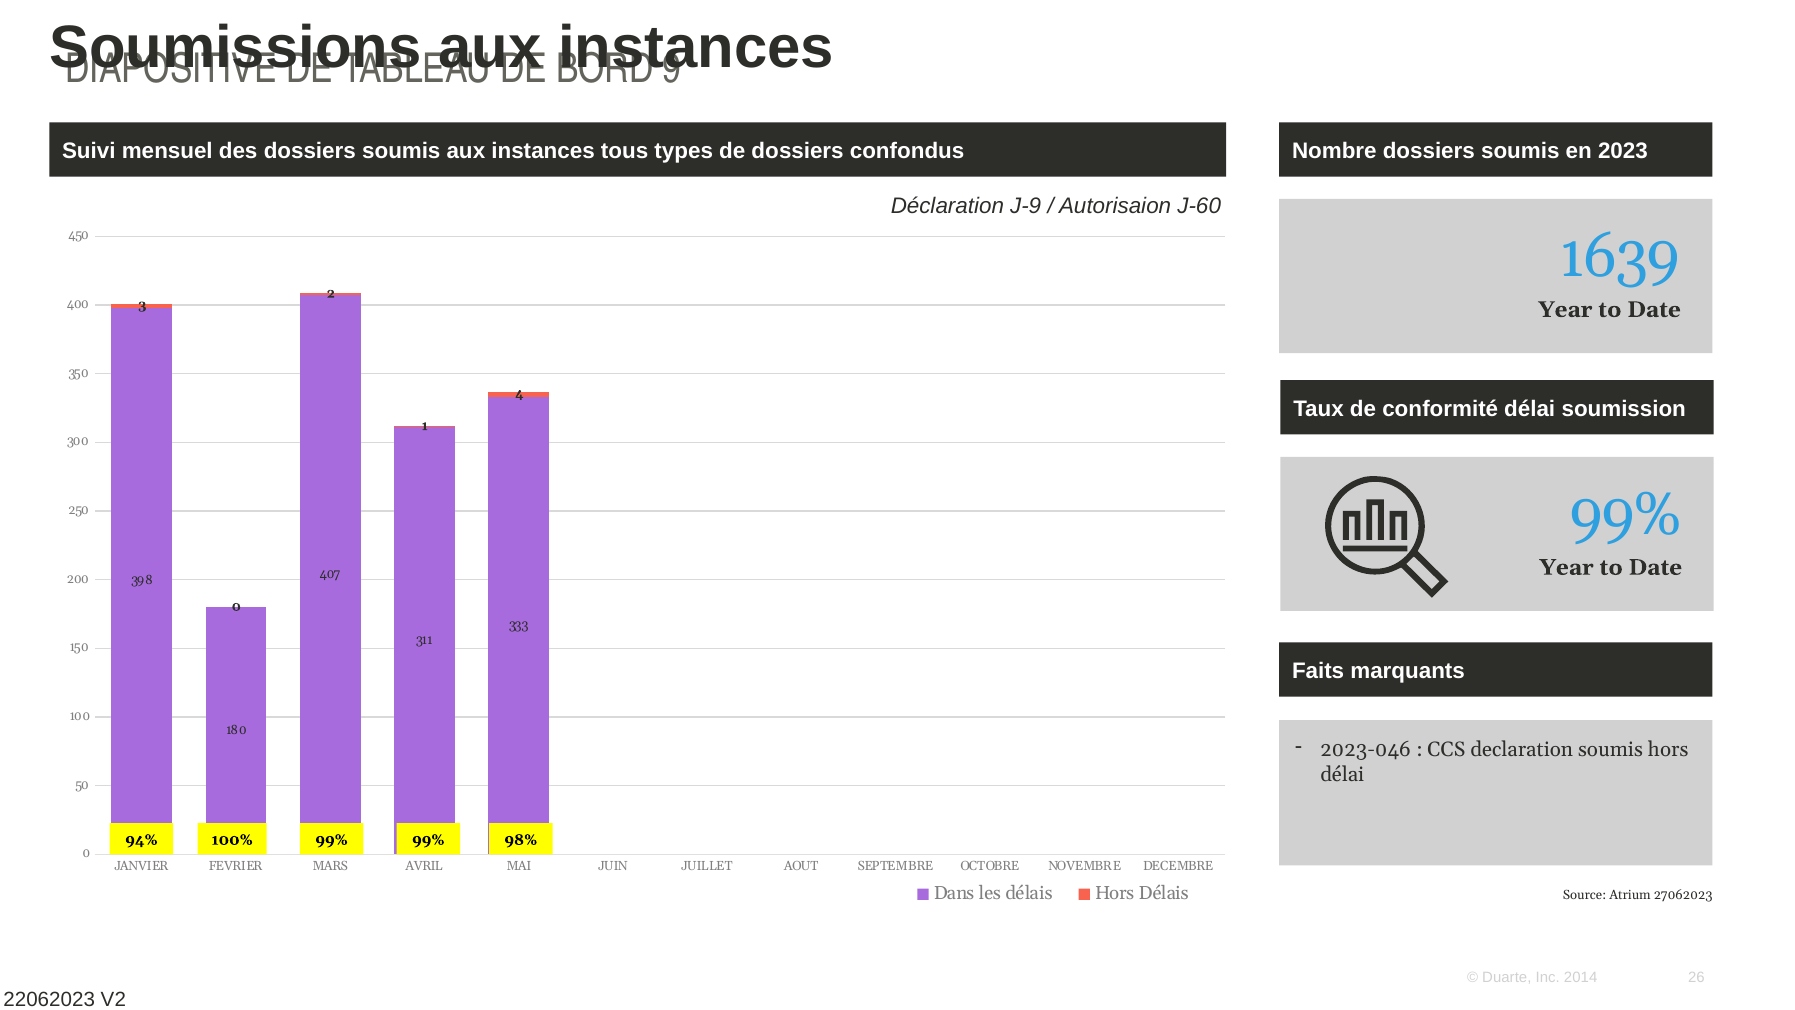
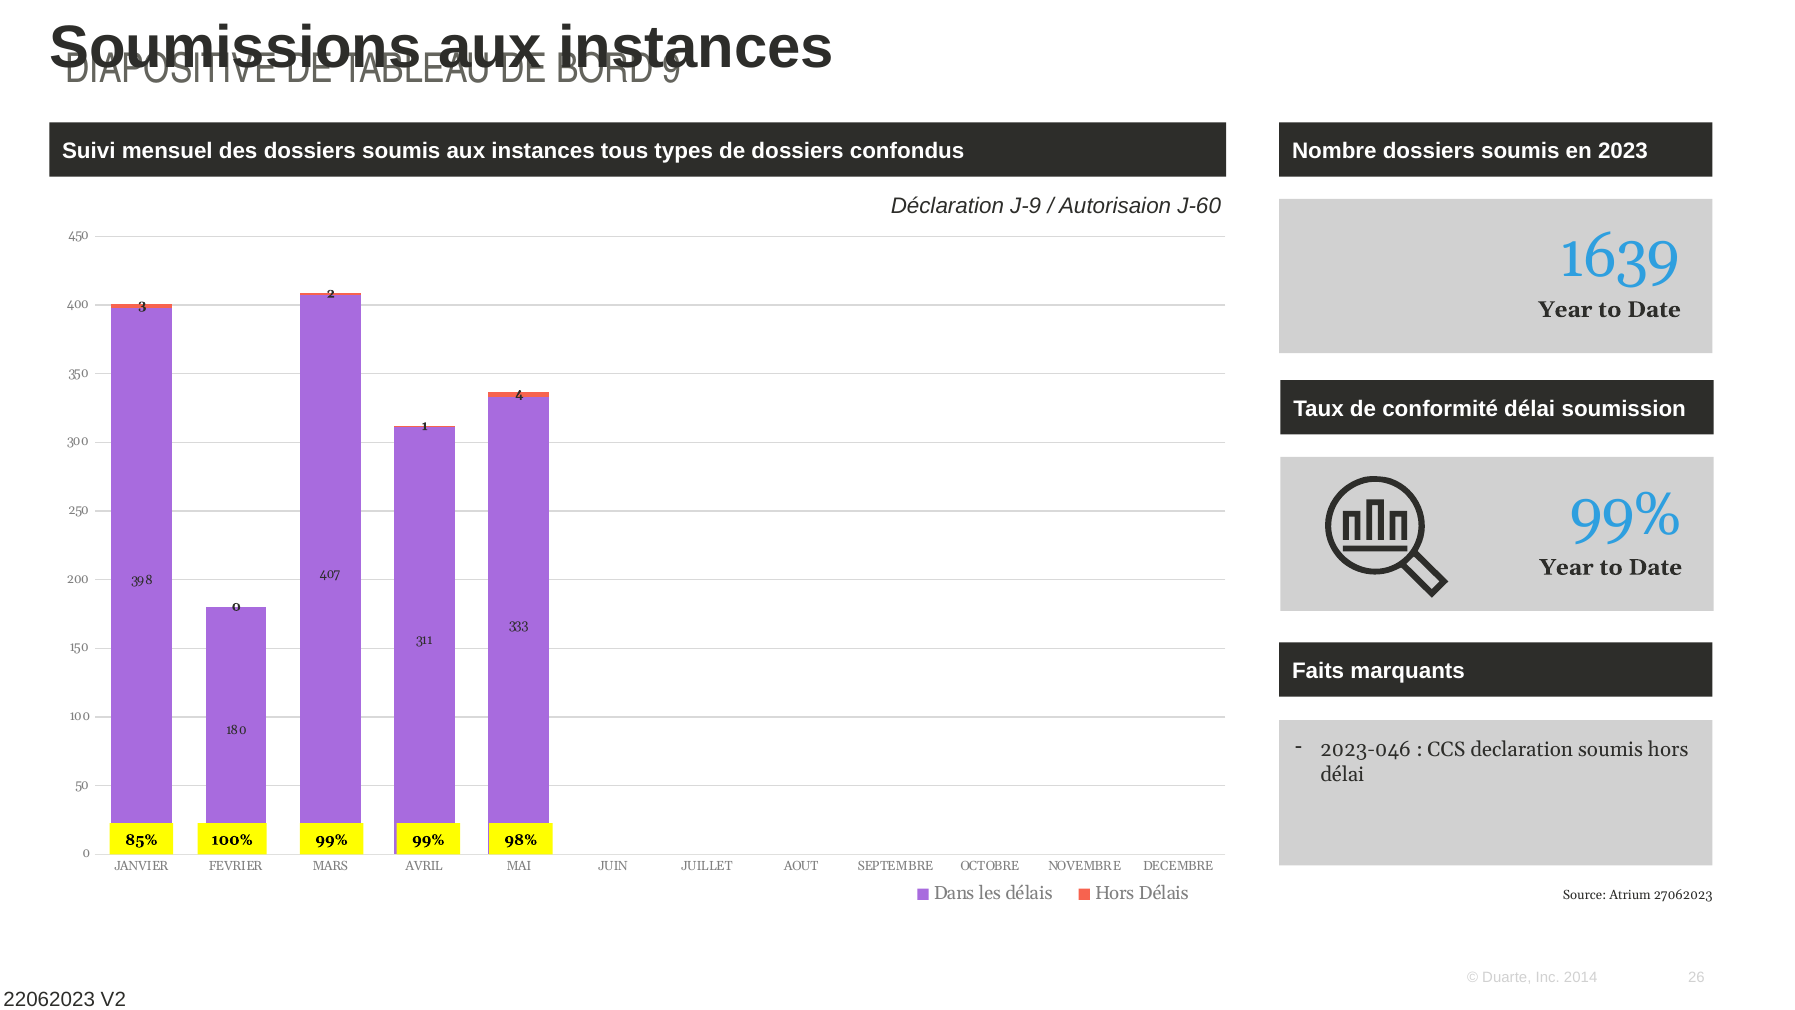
94%: 94% -> 85%
